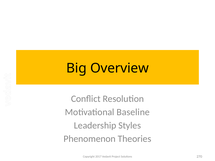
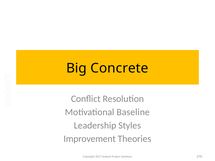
Overview: Overview -> Concrete
Phenomenon: Phenomenon -> Improvement
